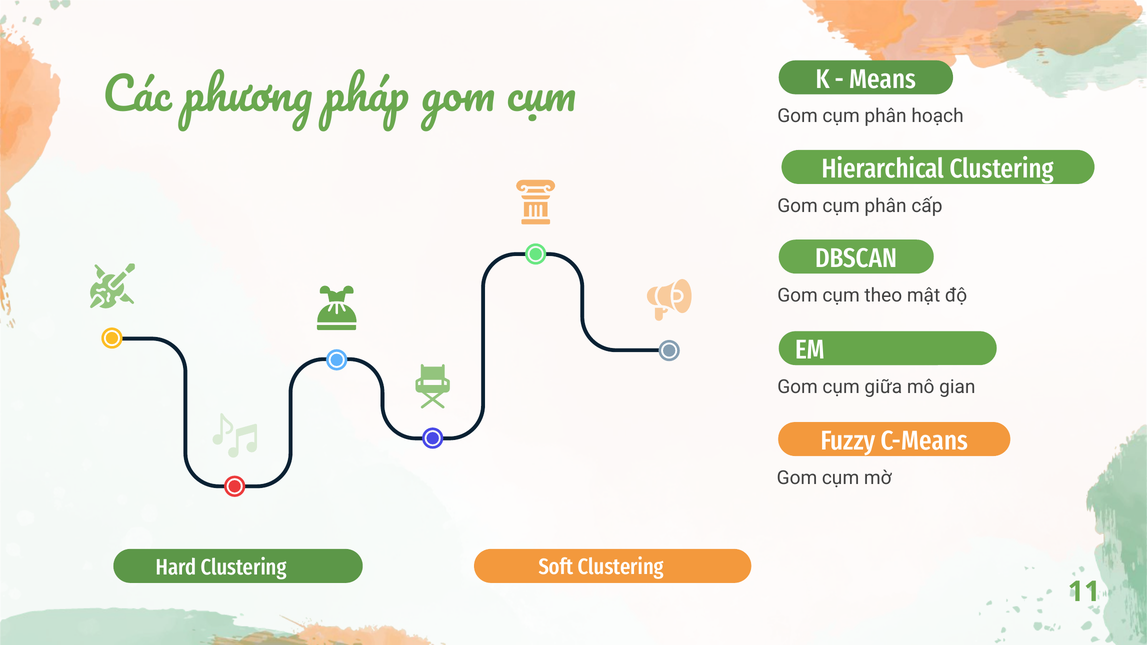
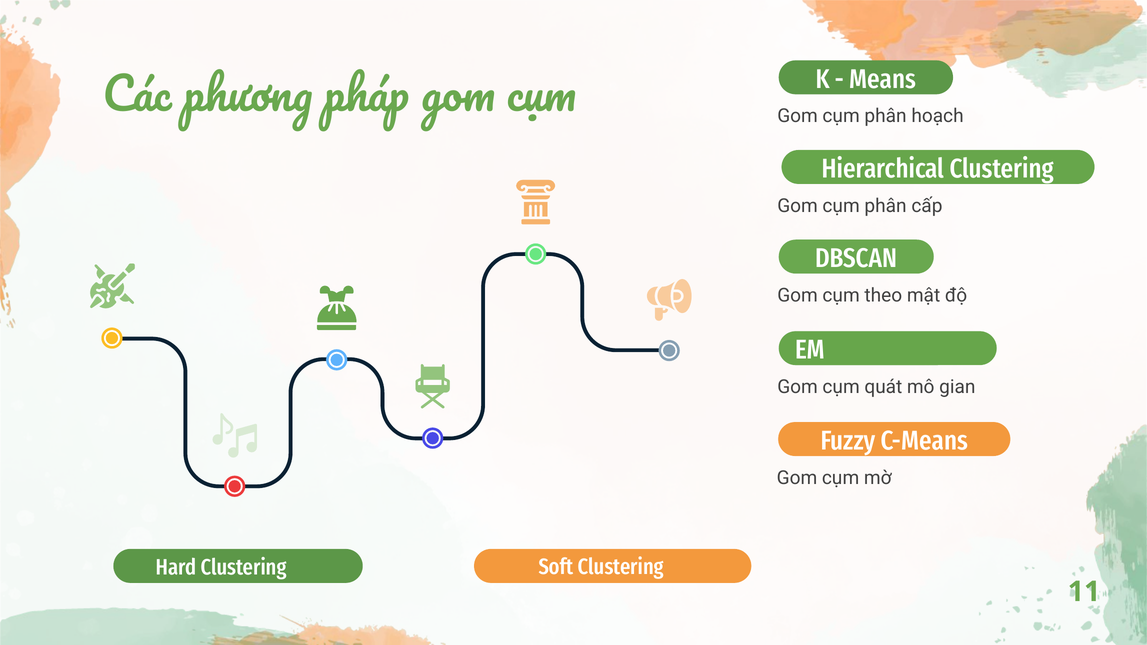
giữa: giữa -> quát
